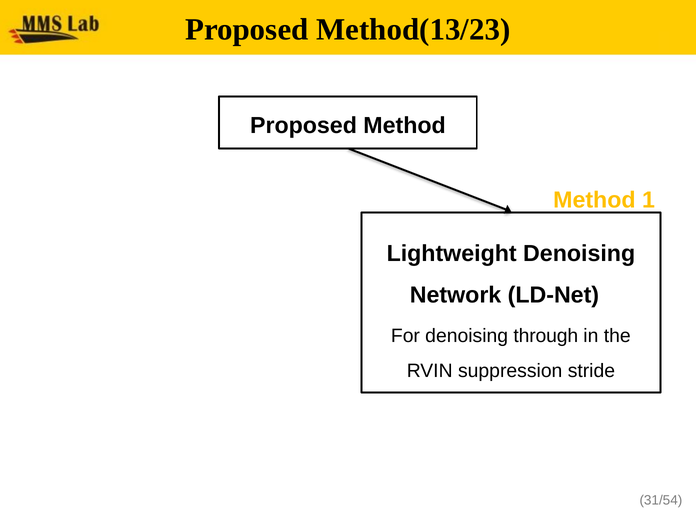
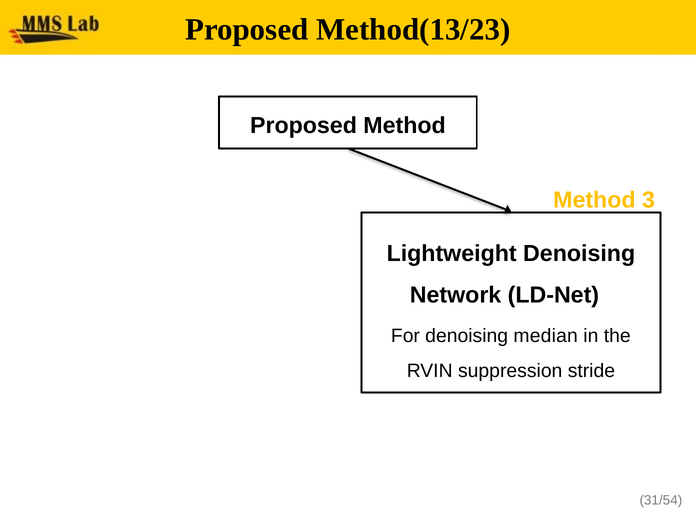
1: 1 -> 3
through: through -> median
